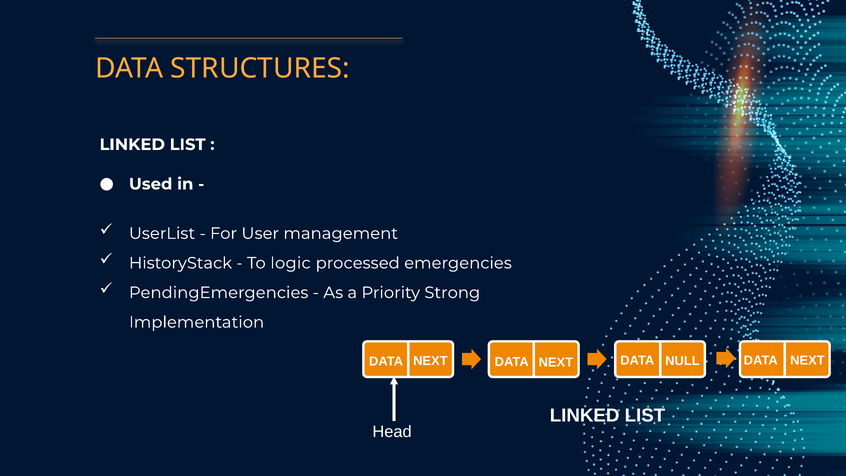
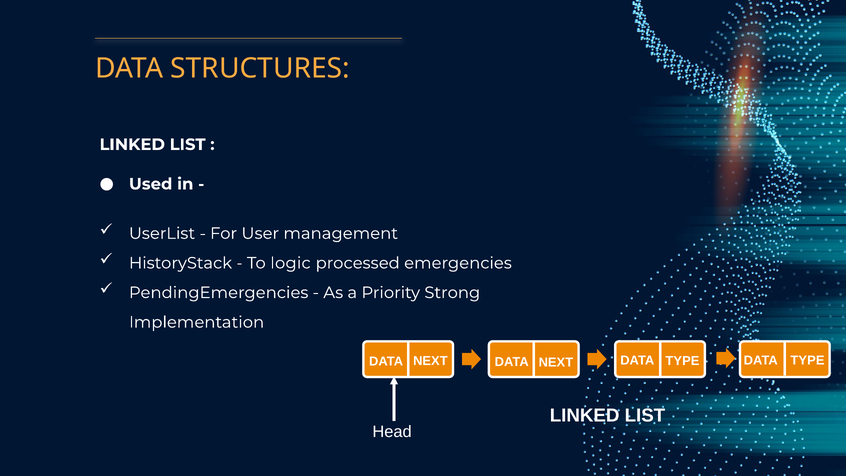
NEXT at (807, 361): NEXT -> TYPE
NEXT NULL: NULL -> TYPE
